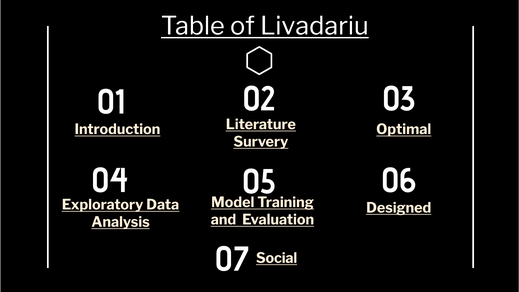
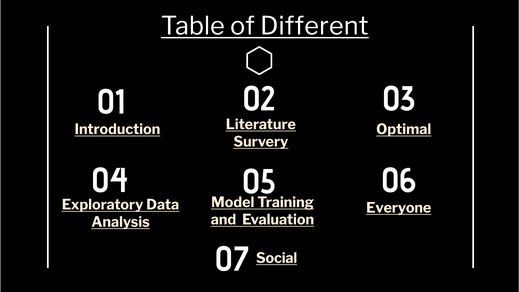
Livadariu: Livadariu -> Different
Designed: Designed -> Everyone
